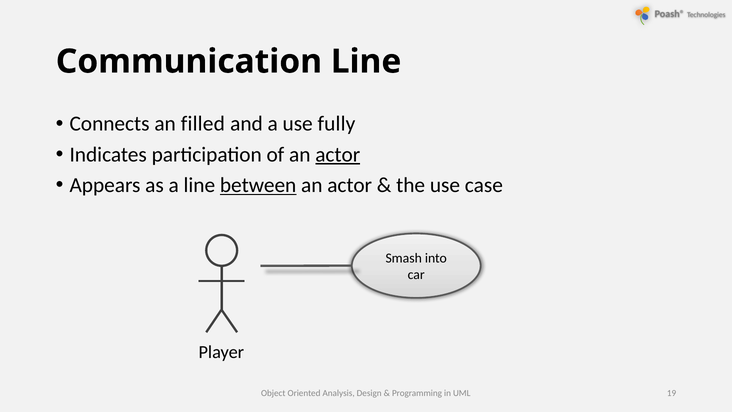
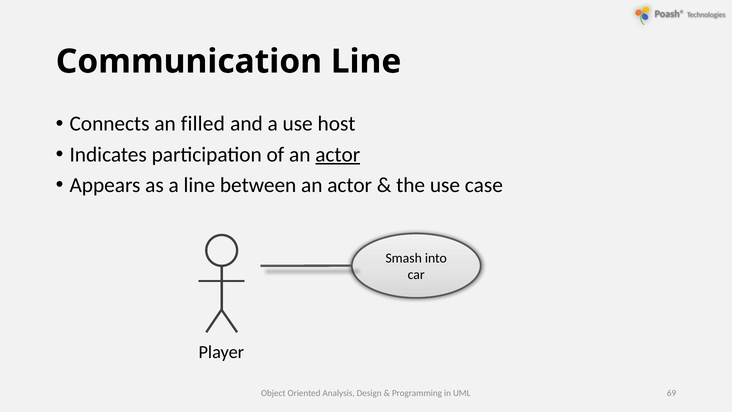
fully: fully -> host
between underline: present -> none
19: 19 -> 69
